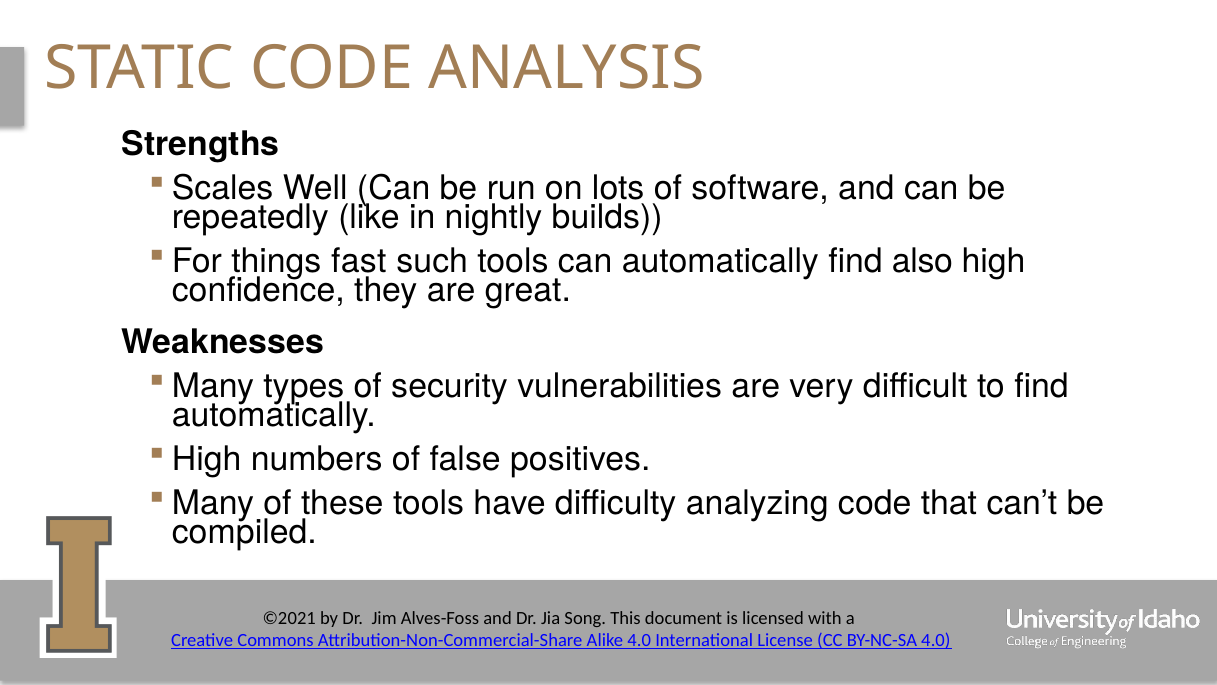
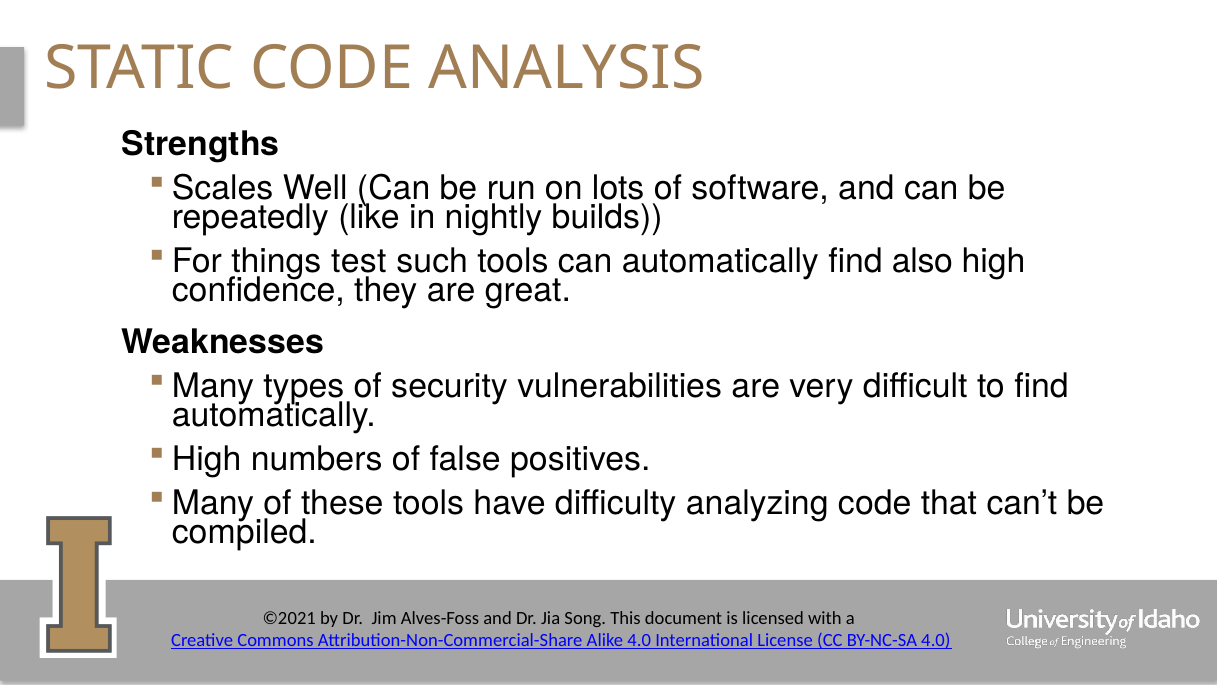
fast: fast -> test
